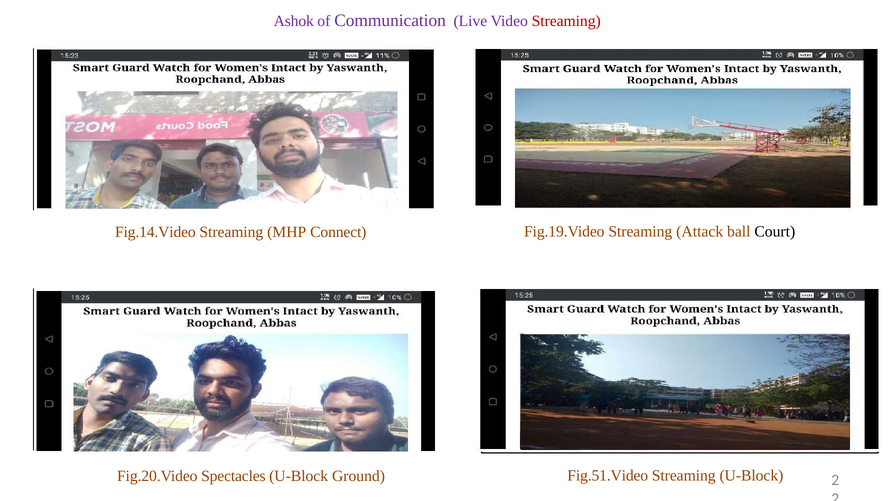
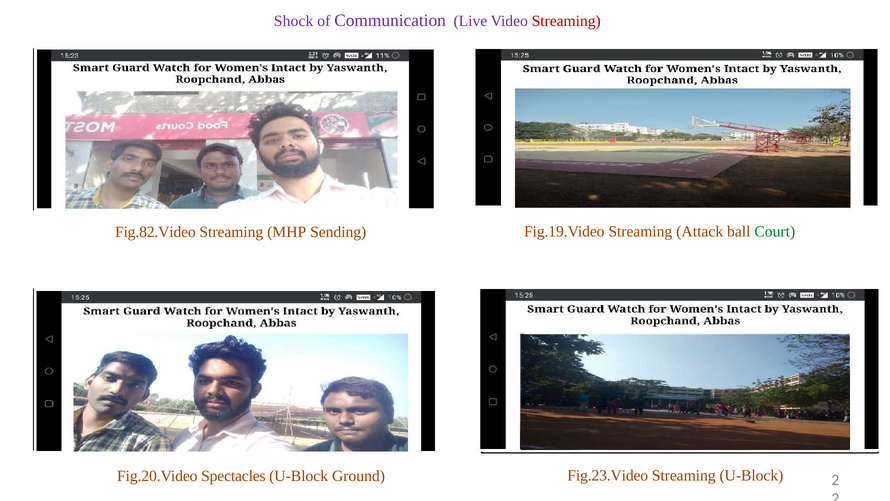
Ashok: Ashok -> Shock
Fig.14.Video: Fig.14.Video -> Fig.82.Video
Connect: Connect -> Sending
Court colour: black -> green
Fig.51.Video: Fig.51.Video -> Fig.23.Video
